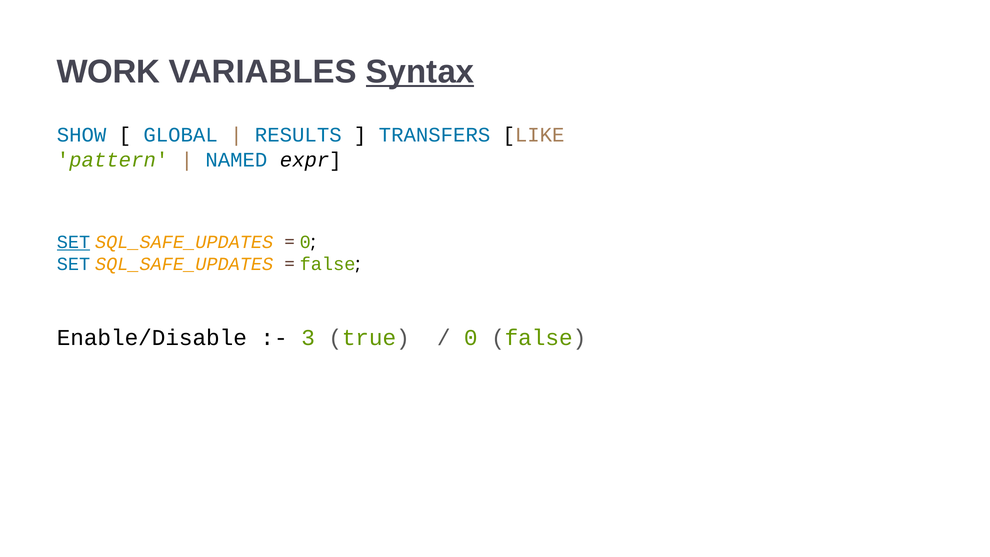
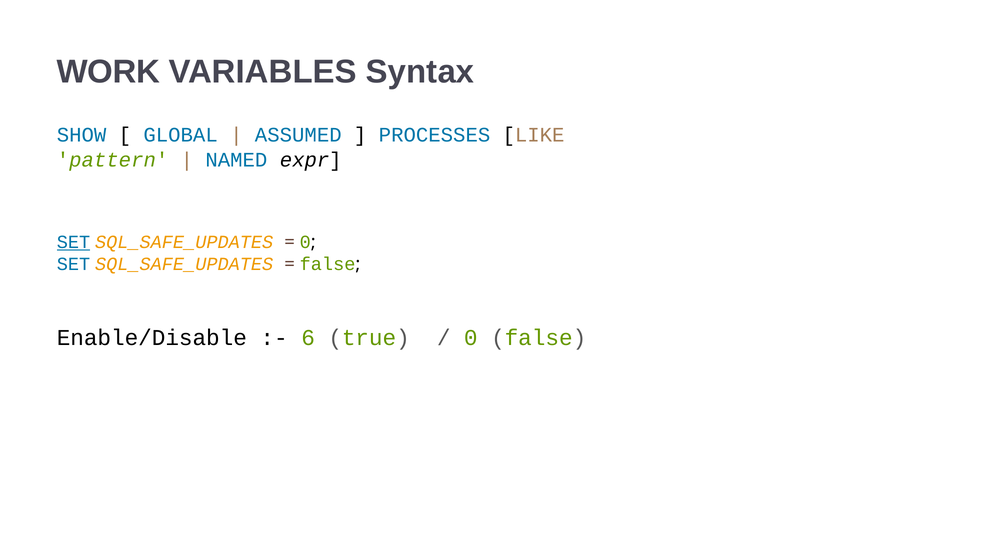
Syntax underline: present -> none
RESULTS: RESULTS -> ASSUMED
TRANSFERS: TRANSFERS -> PROCESSES
3: 3 -> 6
